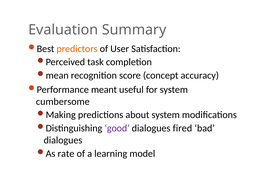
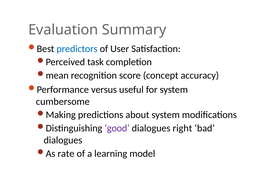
predictors colour: orange -> blue
meant: meant -> versus
fired: fired -> right
